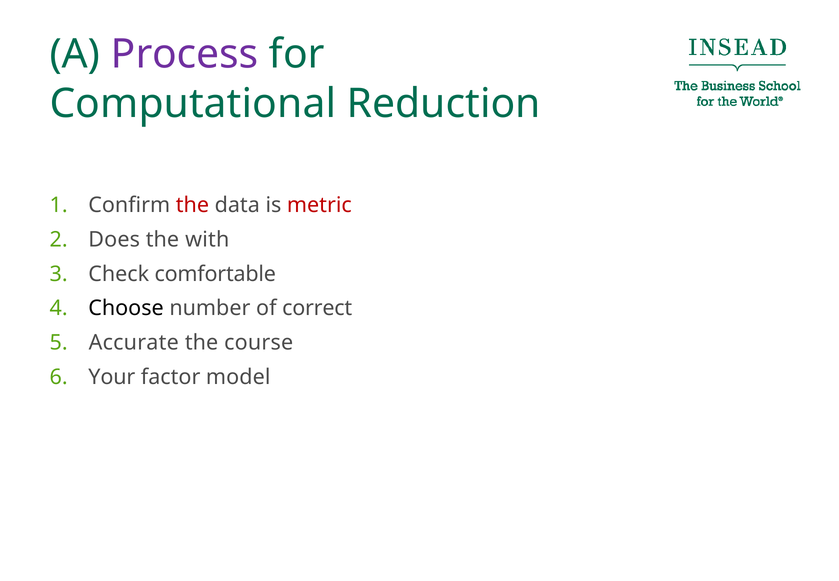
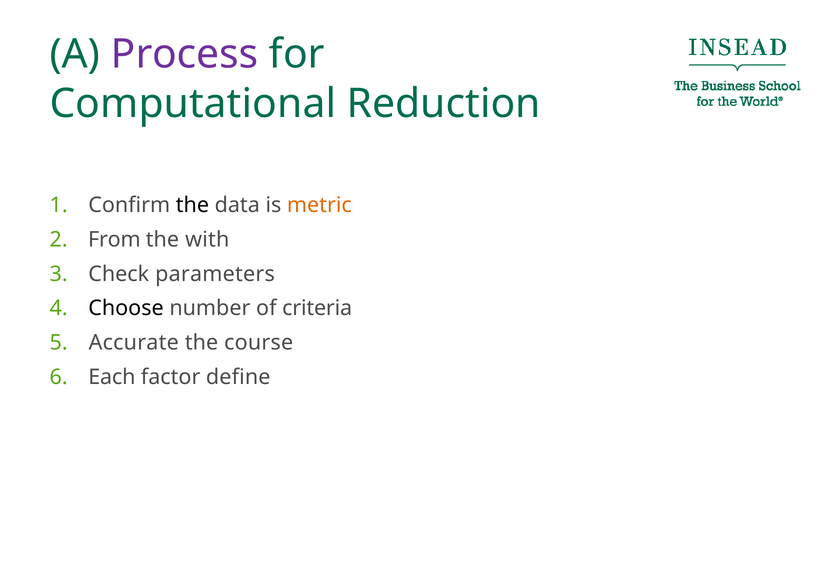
the at (192, 205) colour: red -> black
metric colour: red -> orange
Does: Does -> From
comfortable: comfortable -> parameters
correct: correct -> criteria
Your: Your -> Each
model: model -> define
